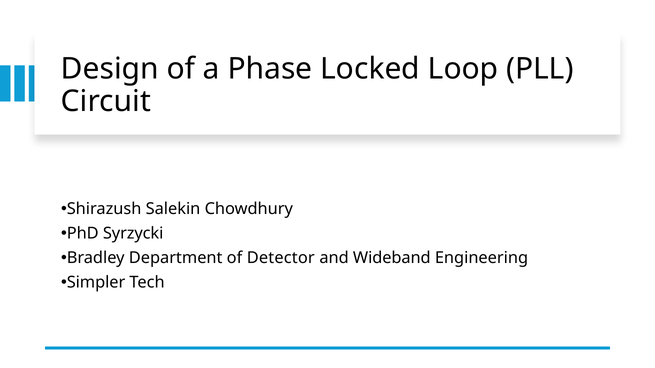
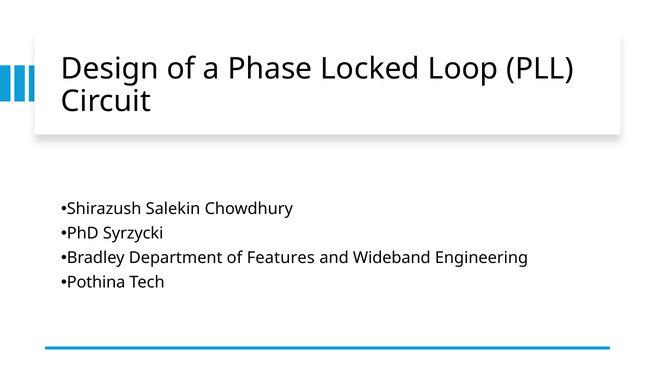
Detector: Detector -> Features
Simpler: Simpler -> Pothina
